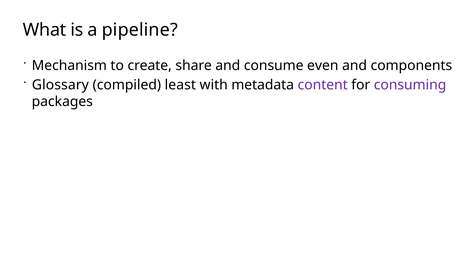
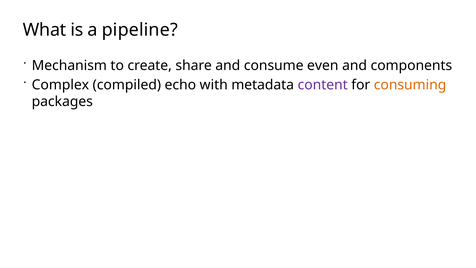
Glossary: Glossary -> Complex
least: least -> echo
consuming colour: purple -> orange
